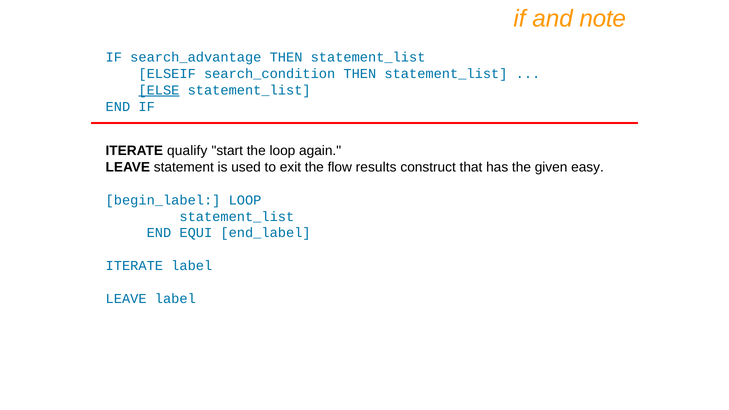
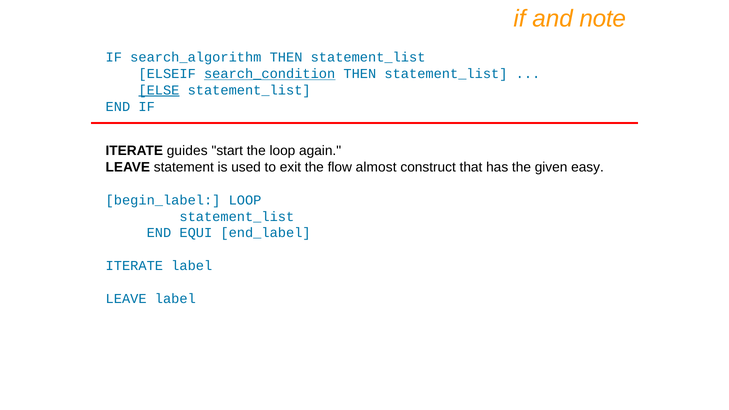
search_advantage: search_advantage -> search_algorithm
search_condition underline: none -> present
qualify: qualify -> guides
results: results -> almost
